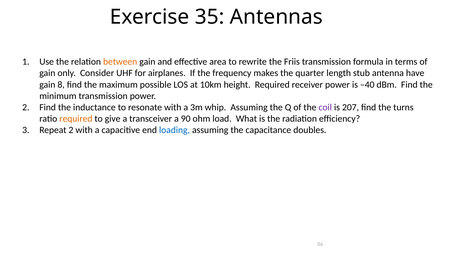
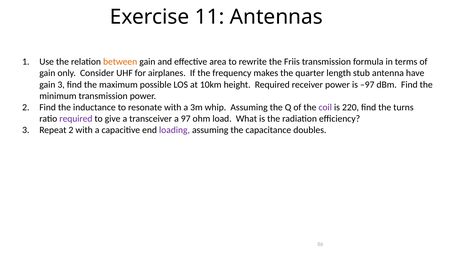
35: 35 -> 11
gain 8: 8 -> 3
–40: –40 -> –97
207: 207 -> 220
required at (76, 119) colour: orange -> purple
90: 90 -> 97
loading colour: blue -> purple
